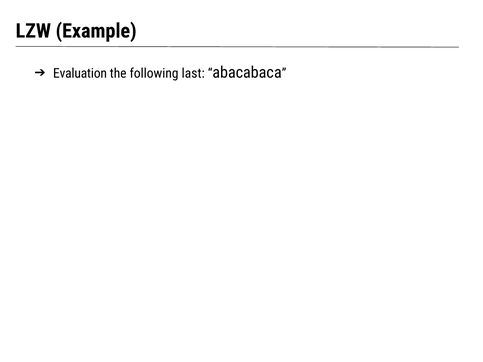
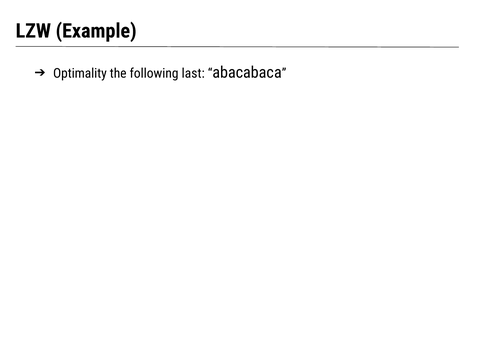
Evaluation: Evaluation -> Optimality
